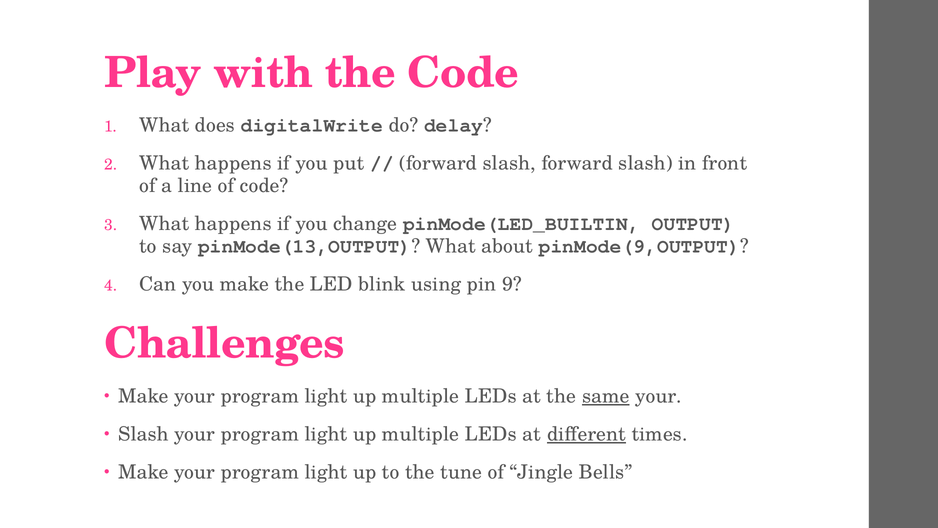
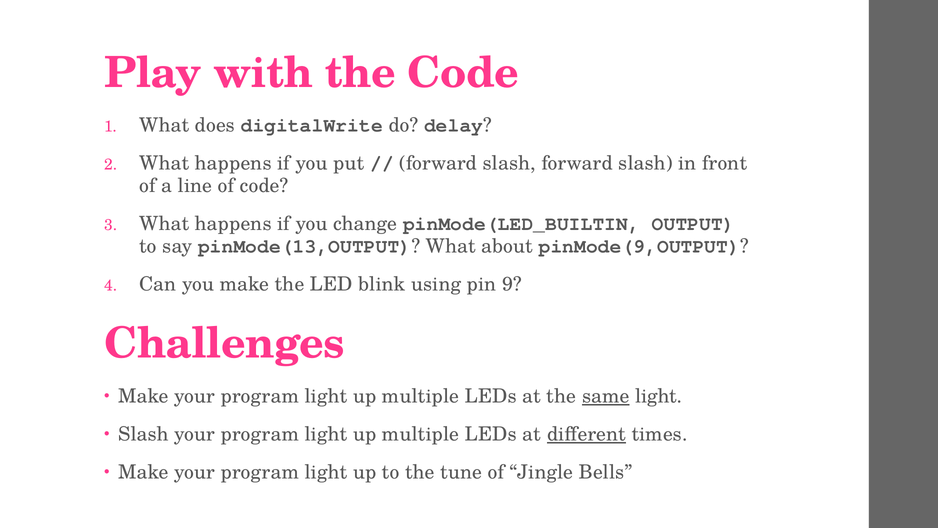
same your: your -> light
